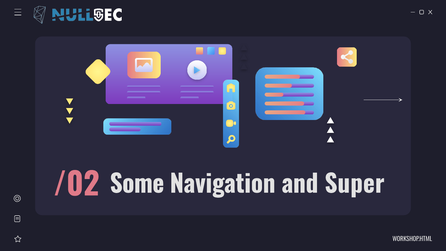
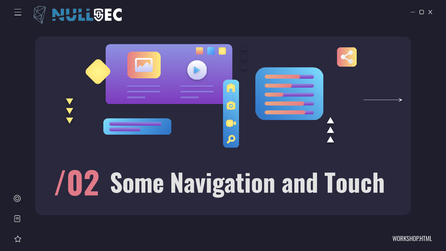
Super: Super -> Touch
